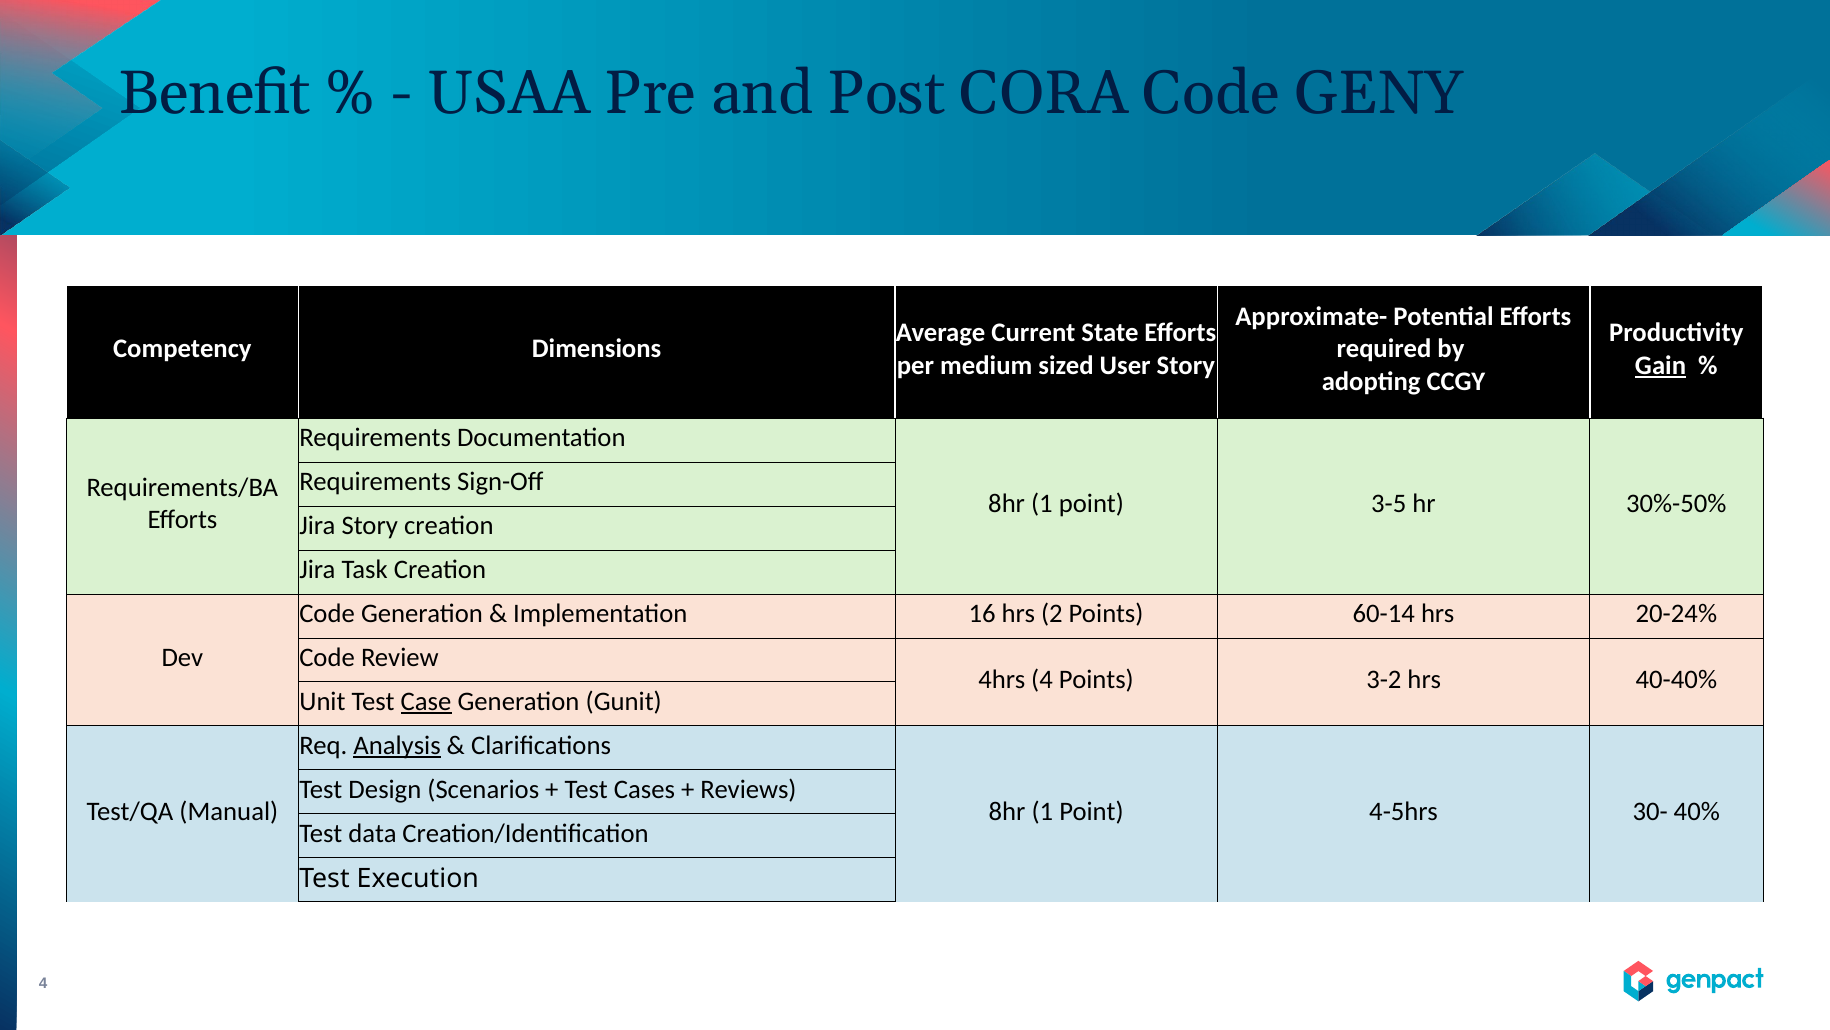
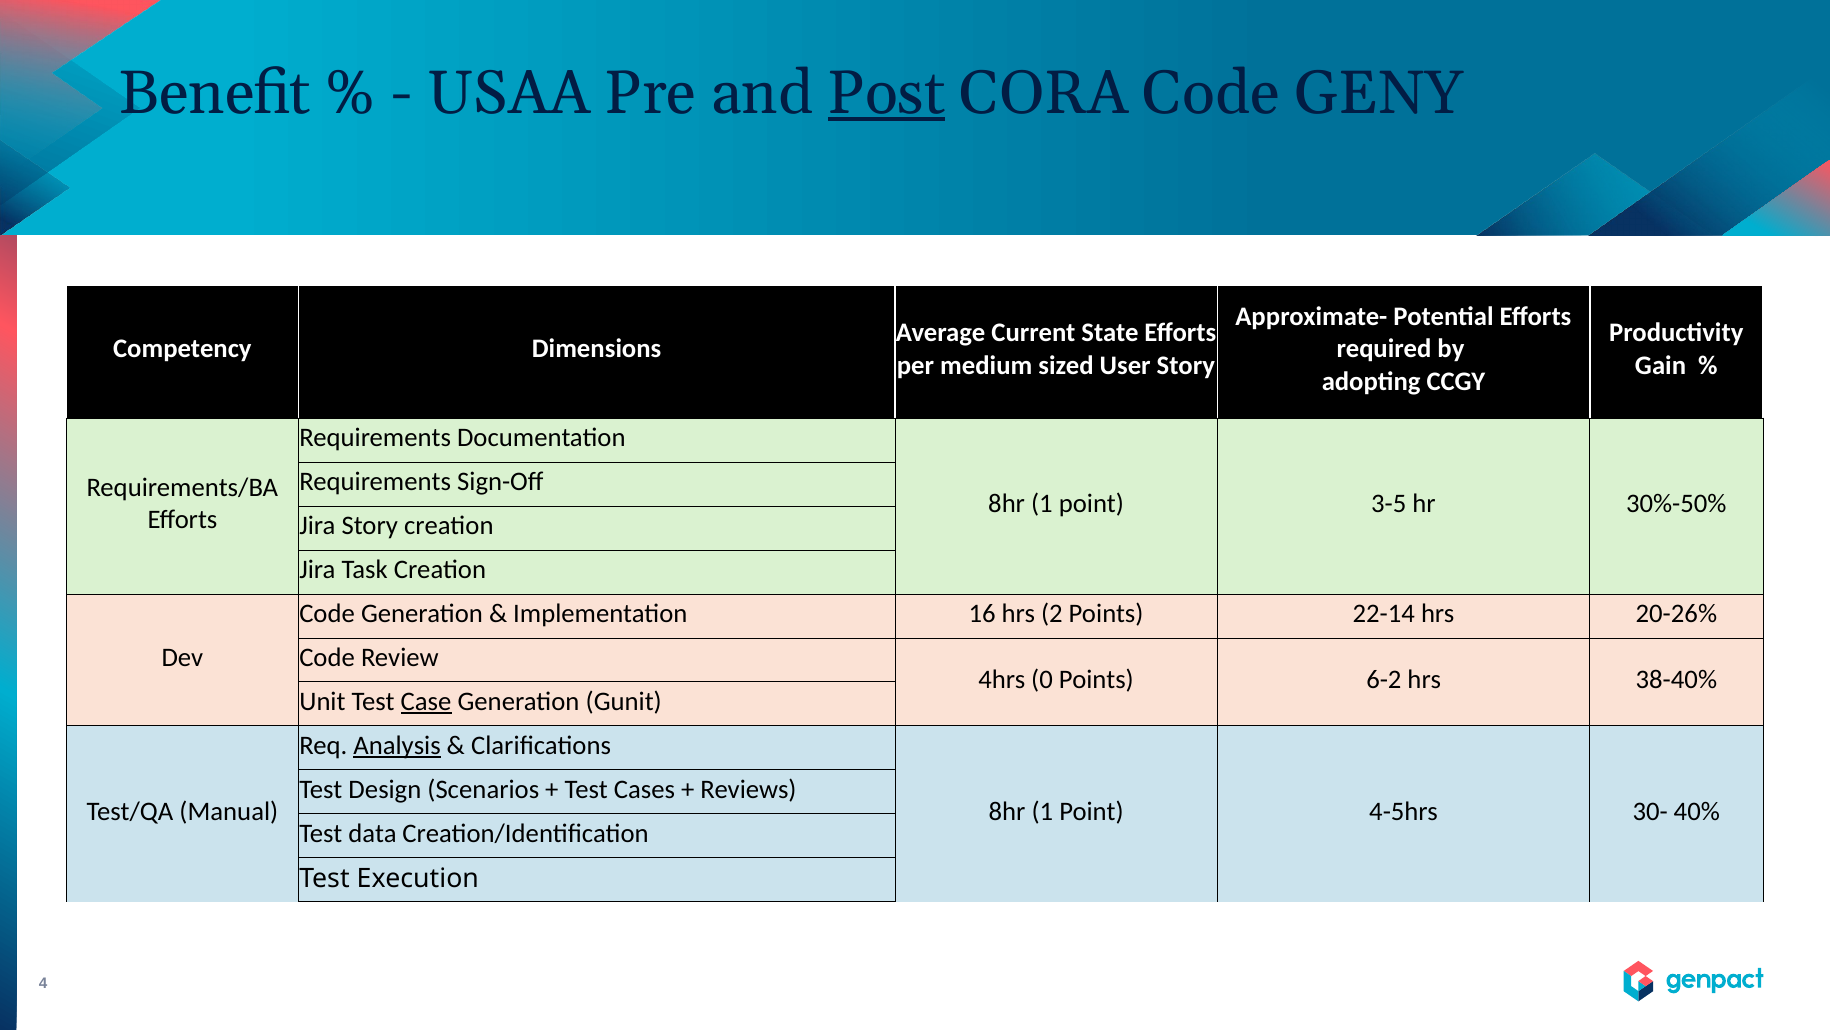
Post underline: none -> present
Gain underline: present -> none
60-14: 60-14 -> 22-14
20-24%: 20-24% -> 20-26%
4: 4 -> 0
3-2: 3-2 -> 6-2
40-40%: 40-40% -> 38-40%
